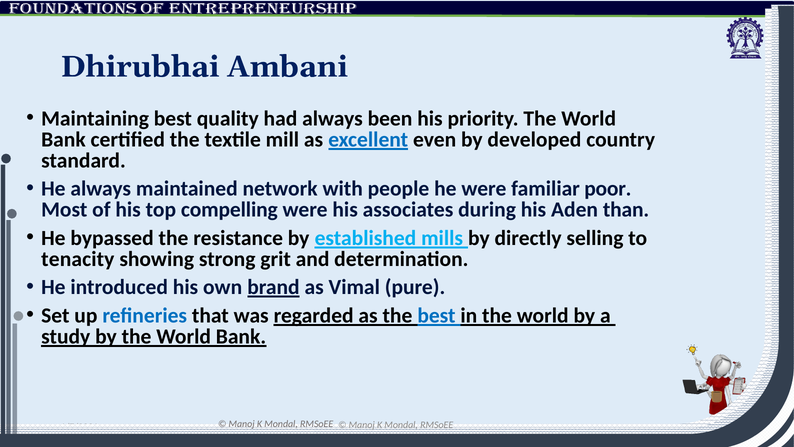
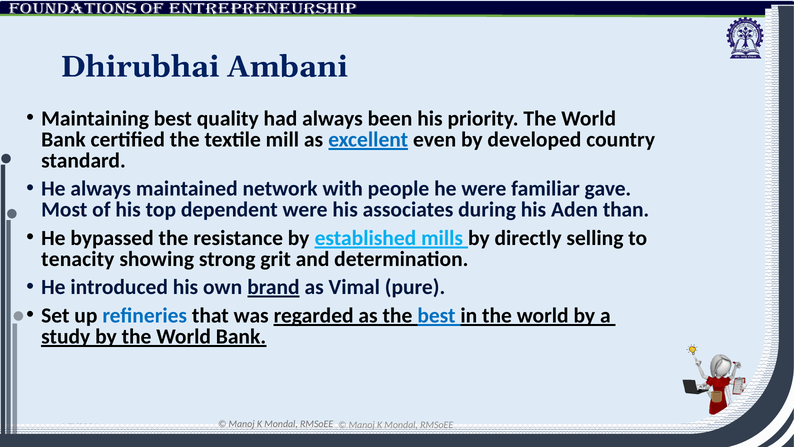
poor: poor -> gave
compelling: compelling -> dependent
